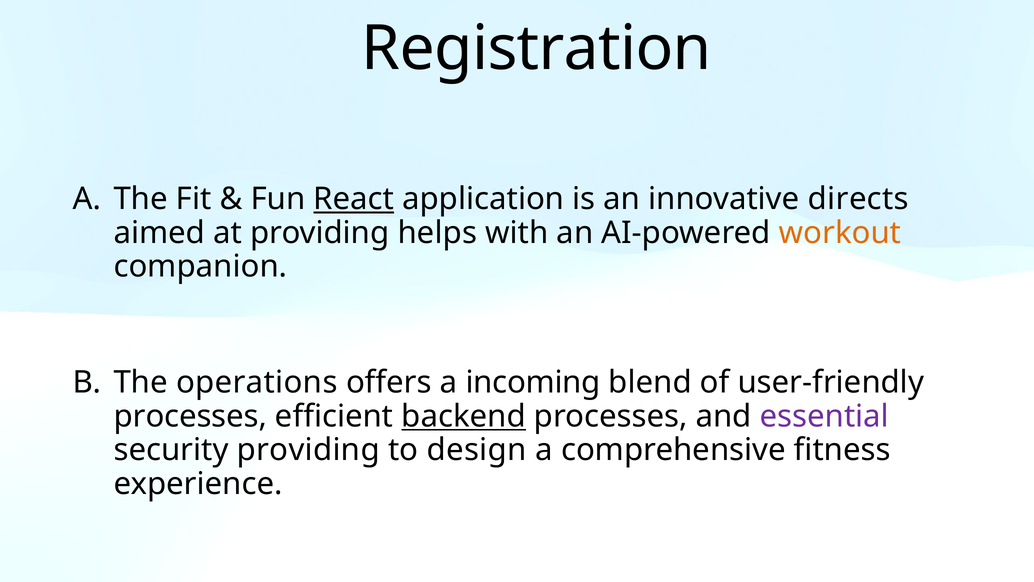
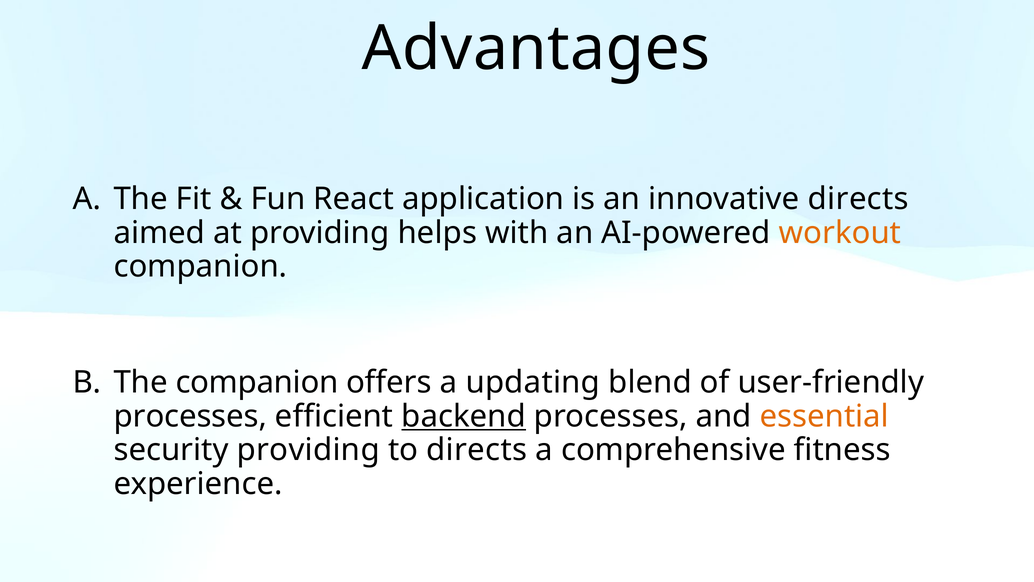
Registration: Registration -> Advantages
React underline: present -> none
The operations: operations -> companion
incoming: incoming -> updating
essential colour: purple -> orange
to design: design -> directs
